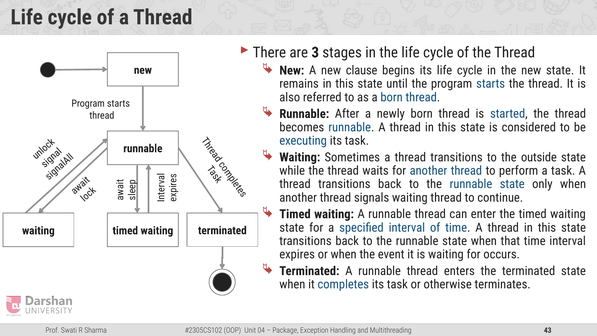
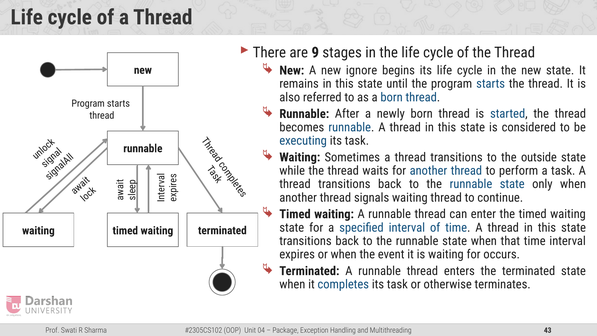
3: 3 -> 9
clause: clause -> ignore
